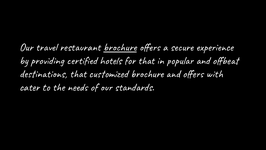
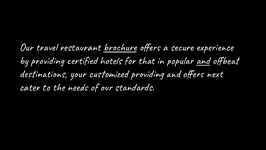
and at (203, 60) underline: none -> present
destinations that: that -> your
customized brochure: brochure -> providing
with: with -> next
